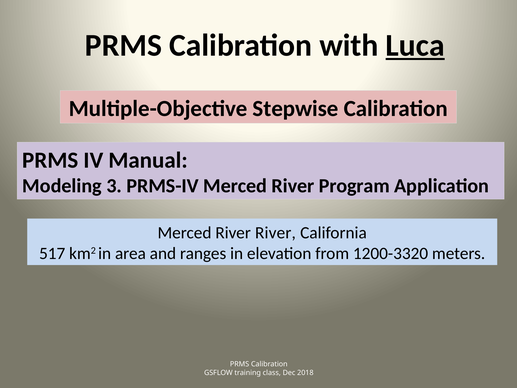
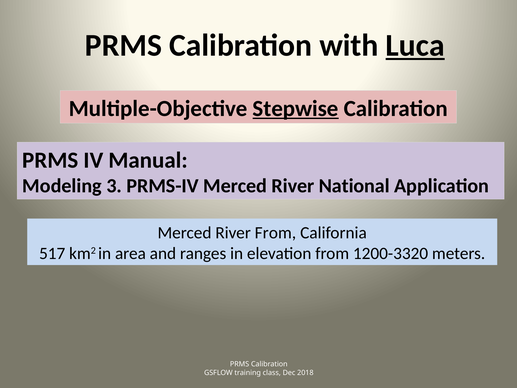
Stepwise underline: none -> present
Program: Program -> National
River River: River -> From
